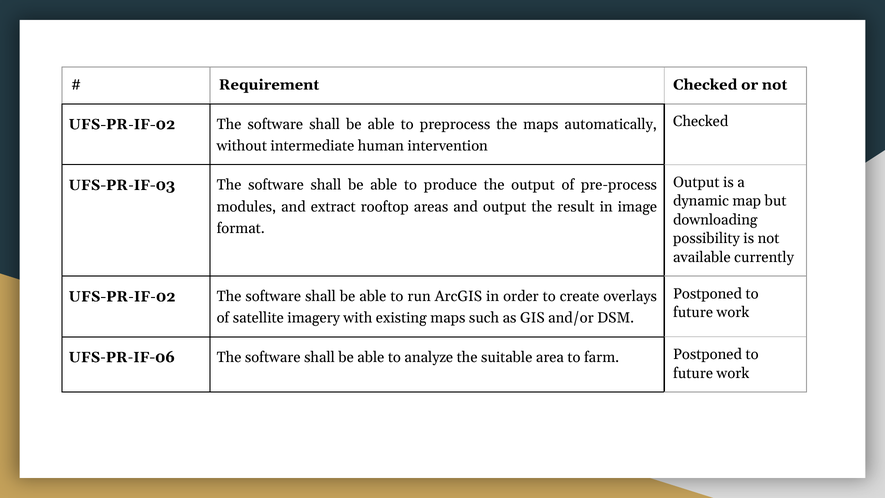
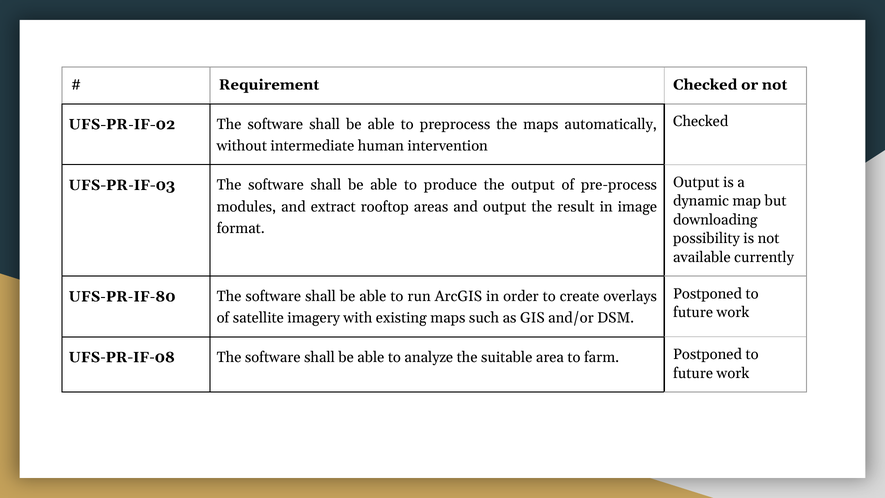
UFS-PR-IF-02 at (122, 296): UFS-PR-IF-02 -> UFS-PR-IF-80
UFS-PR-IF-06: UFS-PR-IF-06 -> UFS-PR-IF-08
